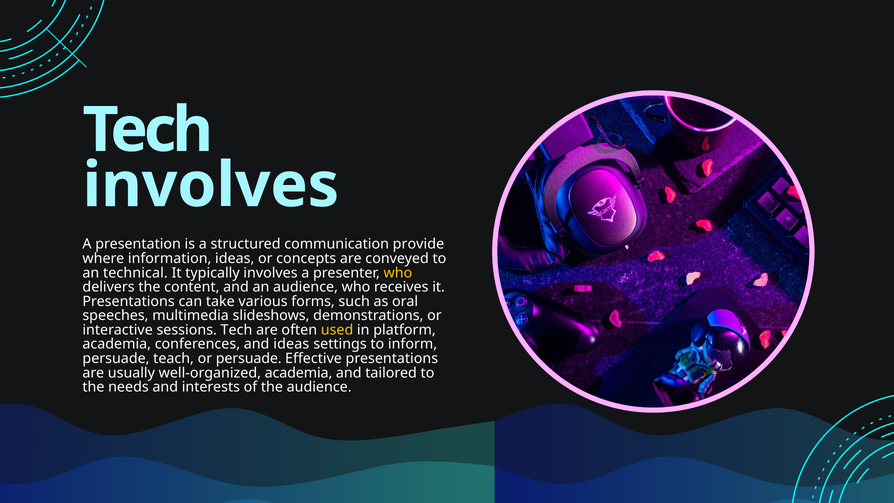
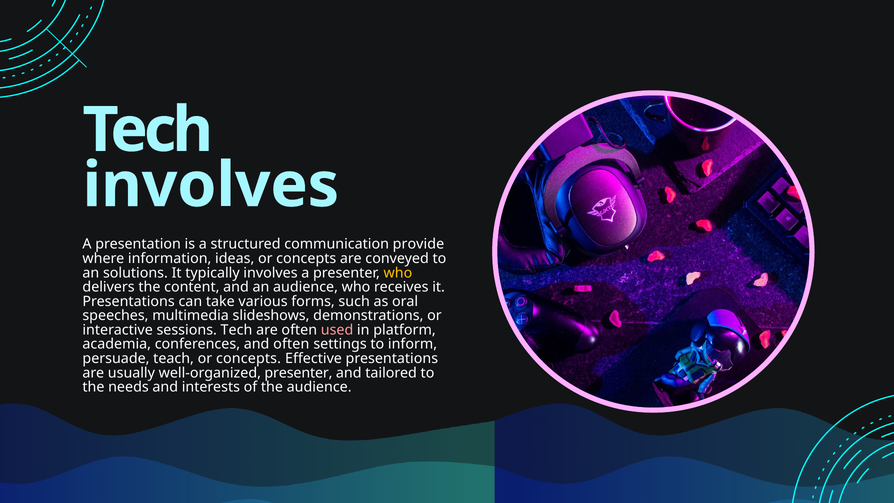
technical: technical -> solutions
used colour: yellow -> pink
and ideas: ideas -> often
teach or persuade: persuade -> concepts
well-organized academia: academia -> presenter
